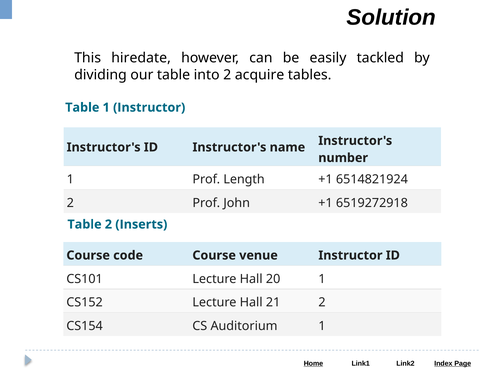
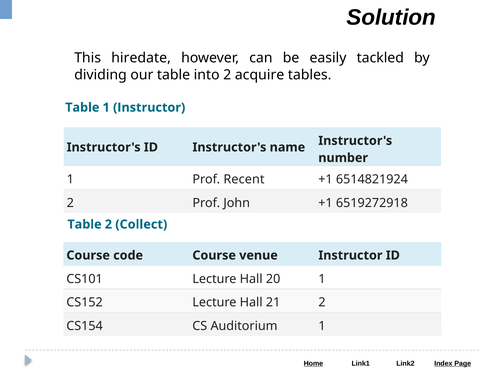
Length: Length -> Recent
Inserts: Inserts -> Collect
